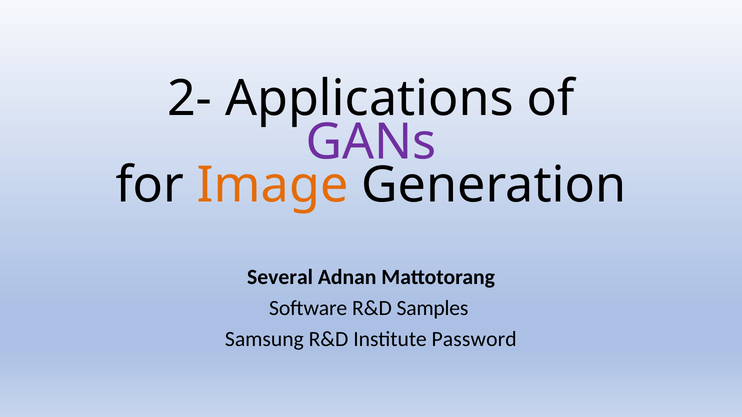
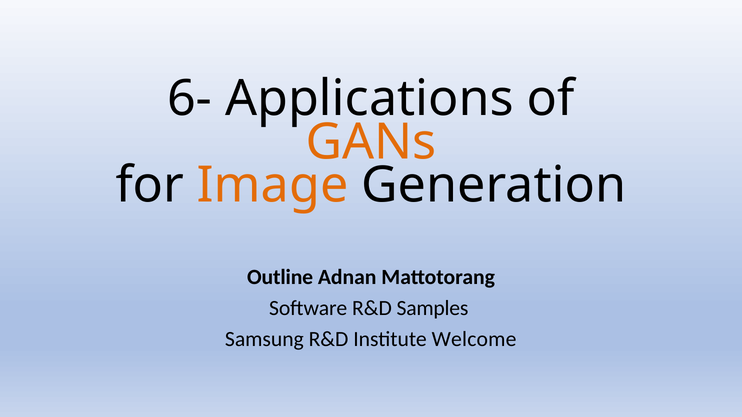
2-: 2- -> 6-
GANs colour: purple -> orange
Several: Several -> Outline
Password: Password -> Welcome
